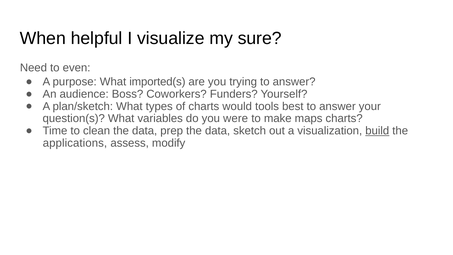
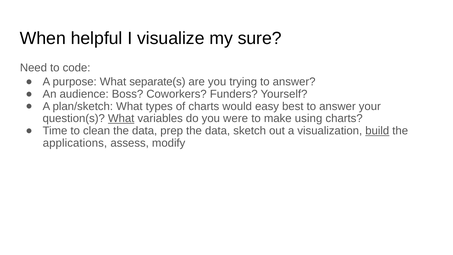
even: even -> code
imported(s: imported(s -> separate(s
tools: tools -> easy
What at (121, 119) underline: none -> present
maps: maps -> using
